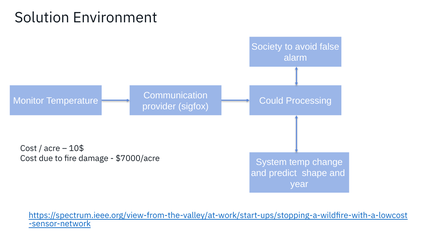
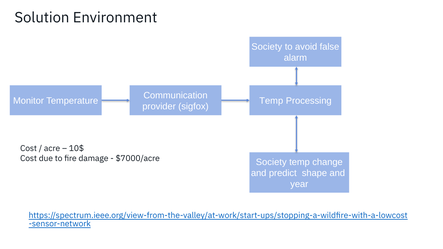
Could at (271, 101): Could -> Temp
System at (271, 162): System -> Society
